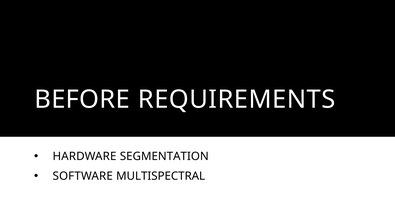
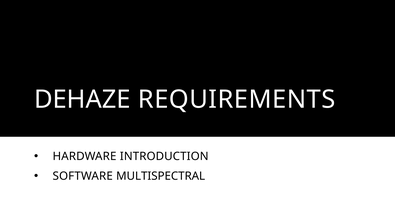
BEFORE: BEFORE -> DEHAZE
SEGMENTATION: SEGMENTATION -> INTRODUCTION
